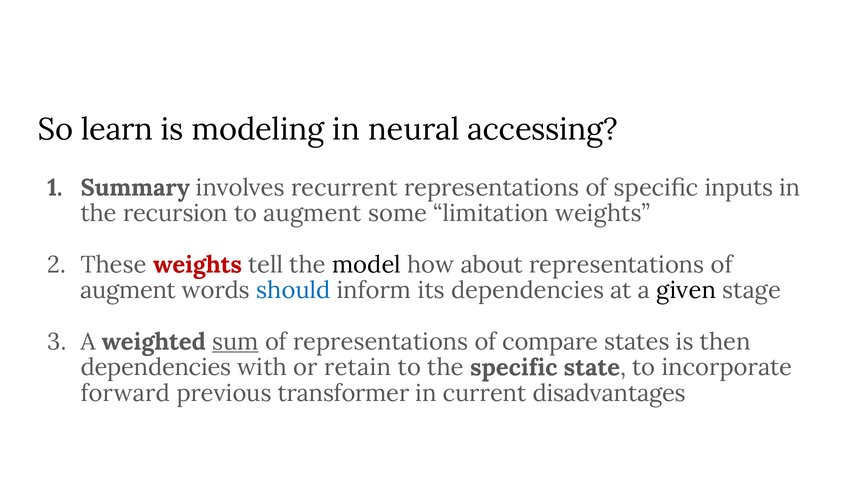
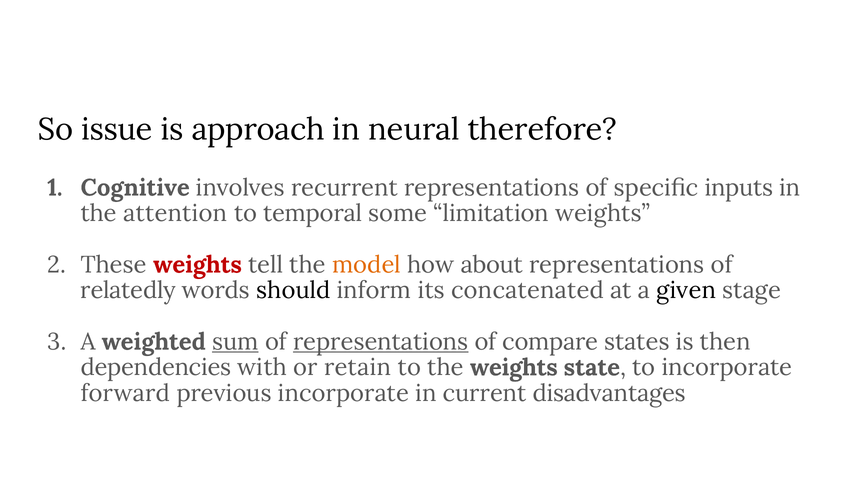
learn: learn -> issue
modeling: modeling -> approach
accessing: accessing -> therefore
Summary: Summary -> Cognitive
recursion: recursion -> attention
to augment: augment -> temporal
model colour: black -> orange
augment at (128, 291): augment -> relatedly
should colour: blue -> black
its dependencies: dependencies -> concatenated
representations at (381, 342) underline: none -> present
the specific: specific -> weights
previous transformer: transformer -> incorporate
